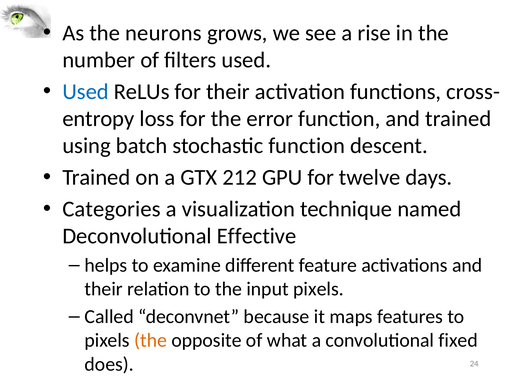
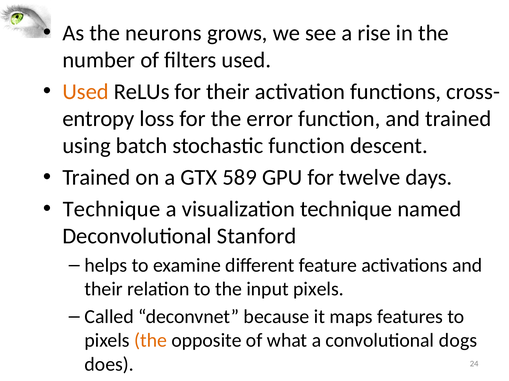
Used at (86, 92) colour: blue -> orange
212: 212 -> 589
Categories at (112, 210): Categories -> Technique
Effective: Effective -> Stanford
fixed: fixed -> dogs
